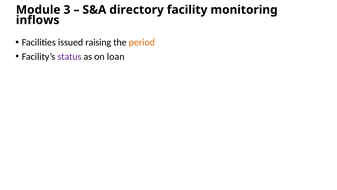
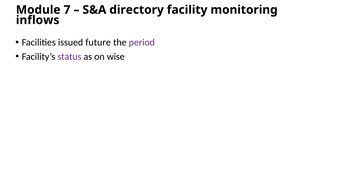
3: 3 -> 7
raising: raising -> future
period colour: orange -> purple
loan: loan -> wise
